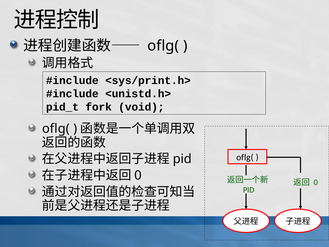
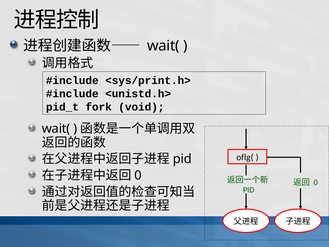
oflg( at (163, 46): oflg( -> wait(
oflg( at (56, 129): oflg( -> wait(
